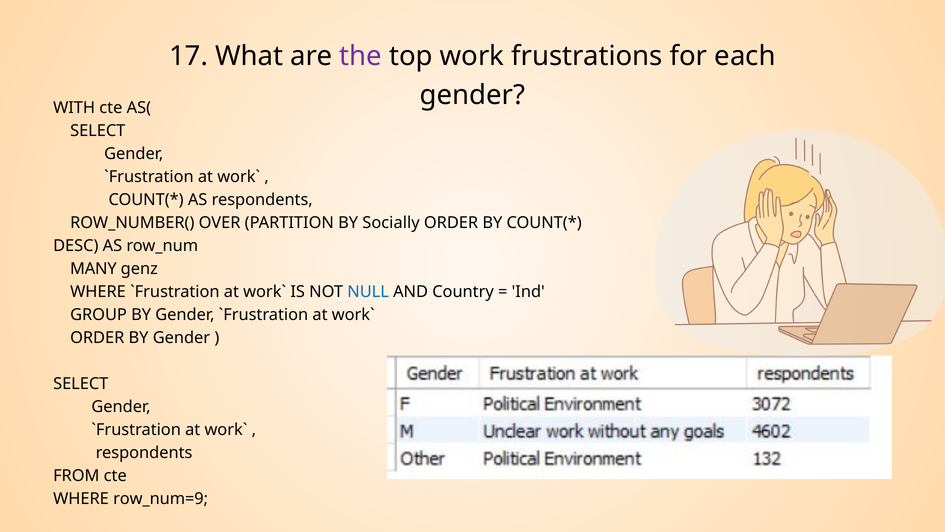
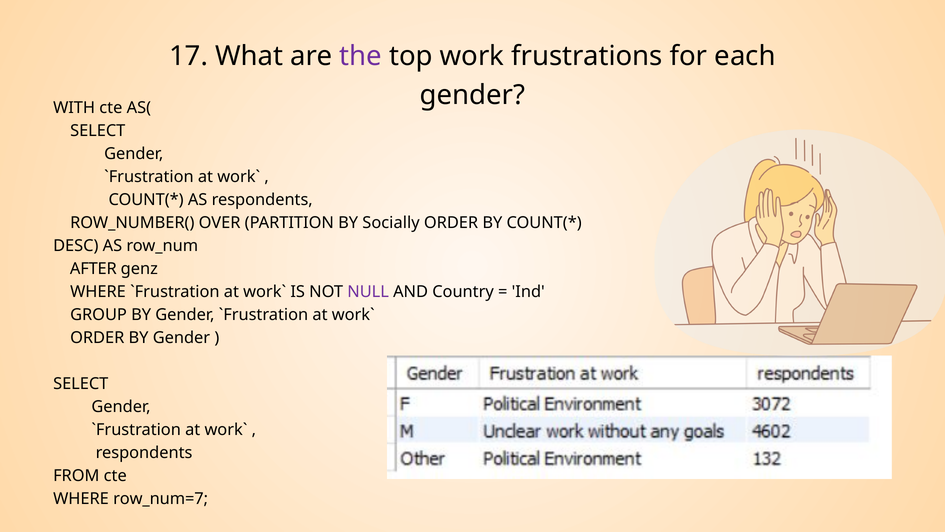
MANY: MANY -> AFTER
NULL colour: blue -> purple
row_num=9: row_num=9 -> row_num=7
